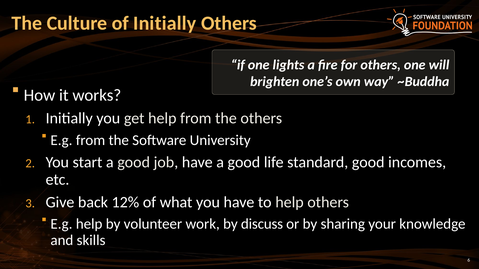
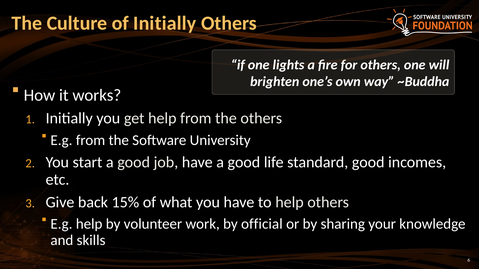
12%: 12% -> 15%
discuss: discuss -> official
